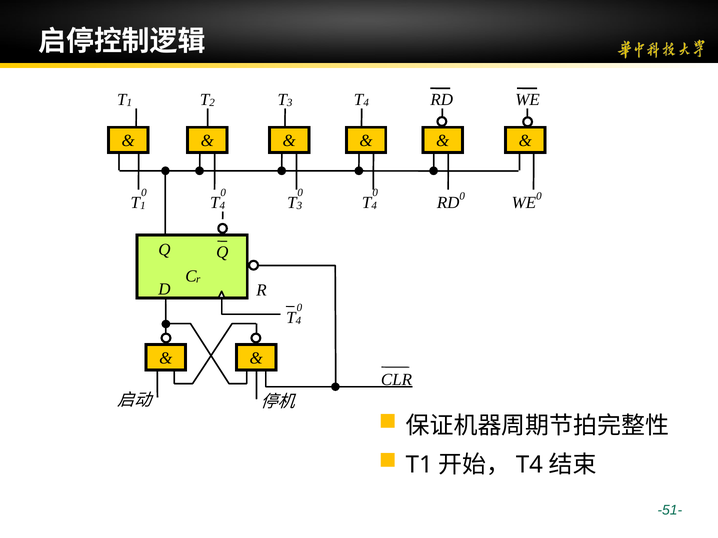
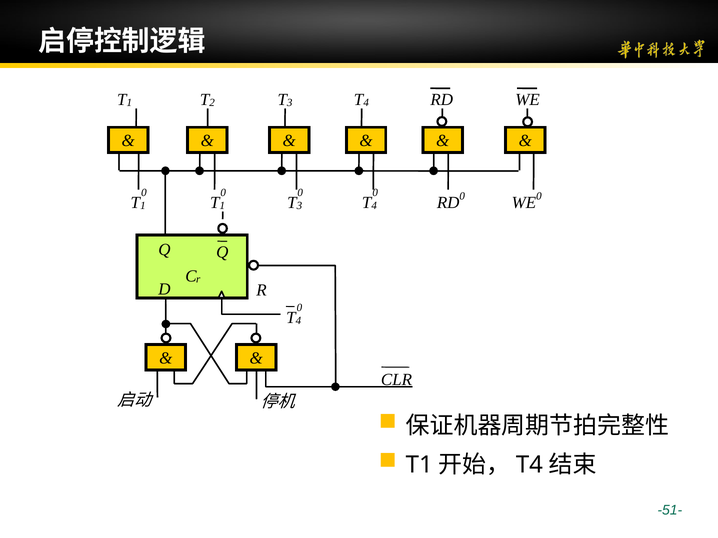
4 at (222, 206): 4 -> 1
